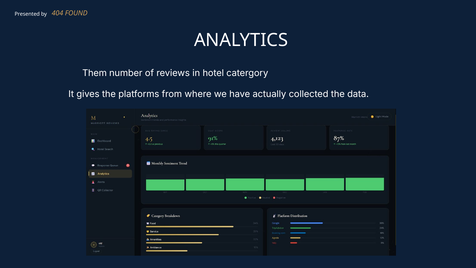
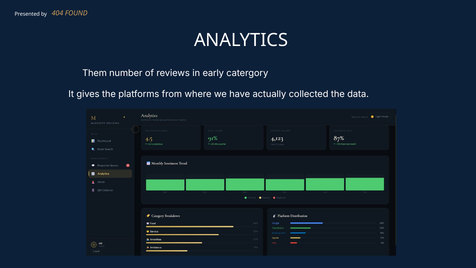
hotel: hotel -> early
